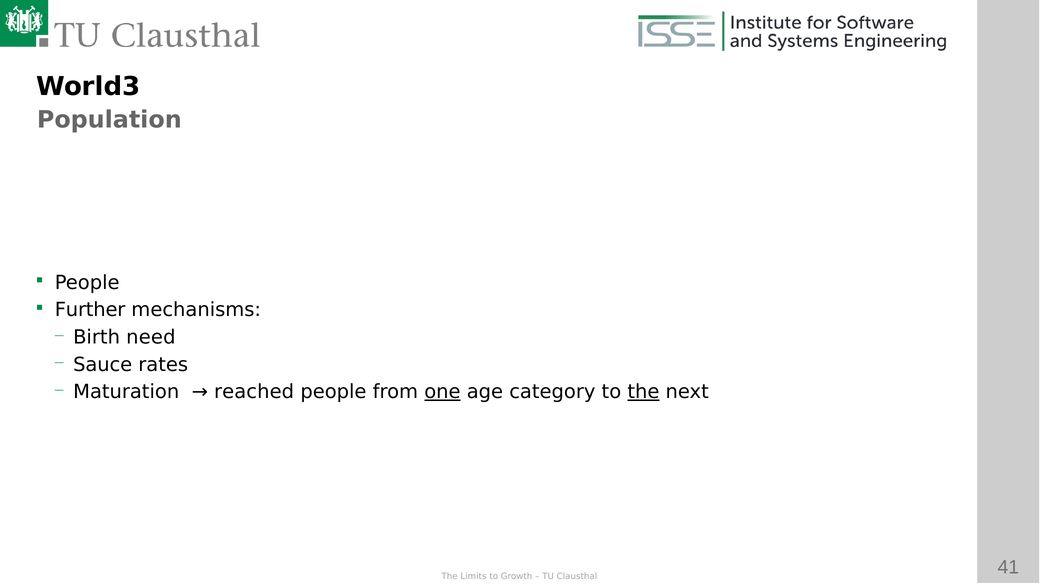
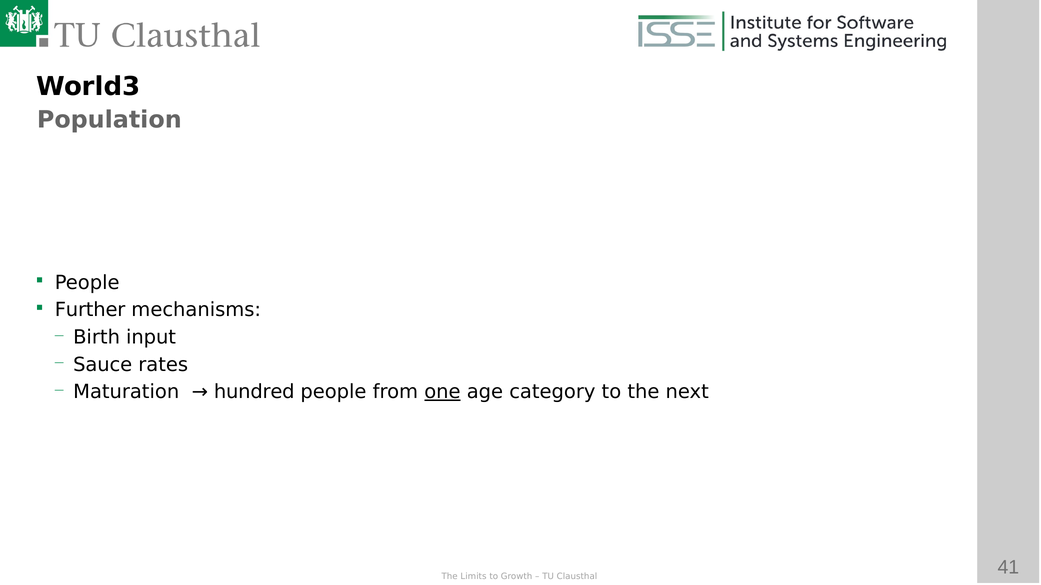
need: need -> input
reached: reached -> hundred
the at (643, 392) underline: present -> none
